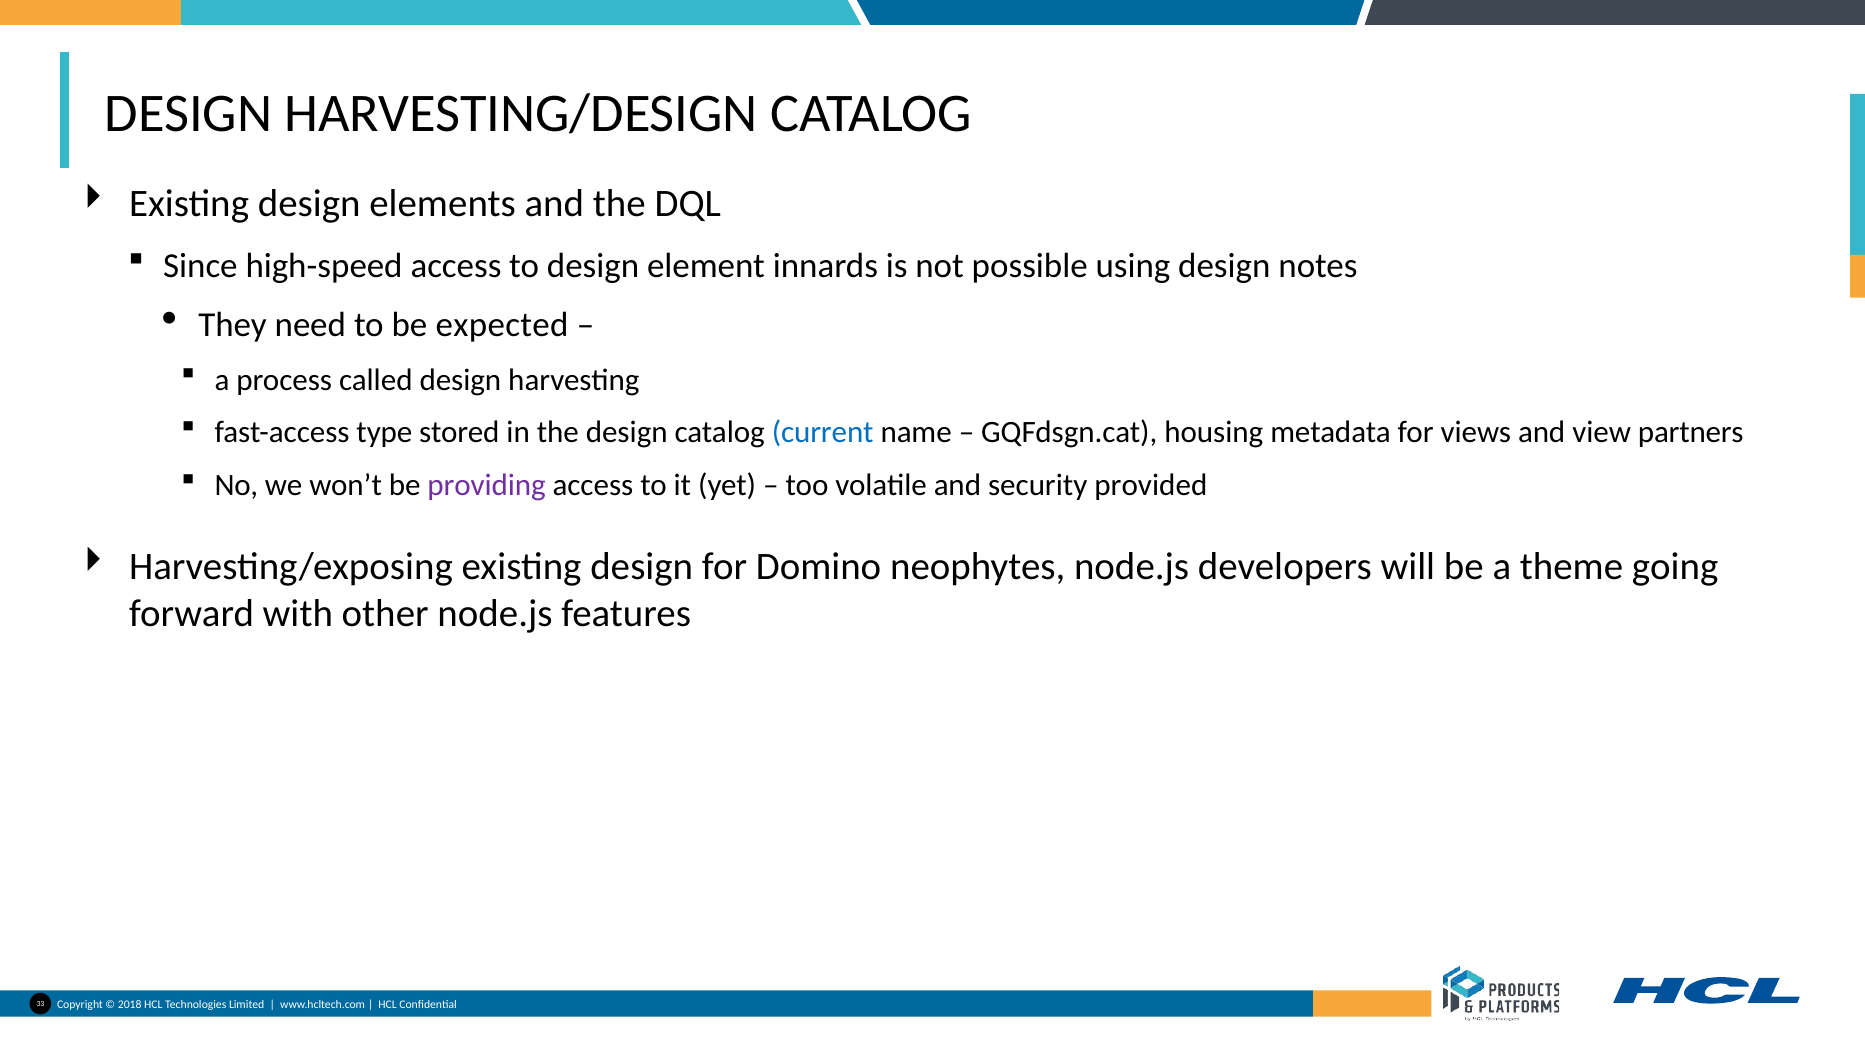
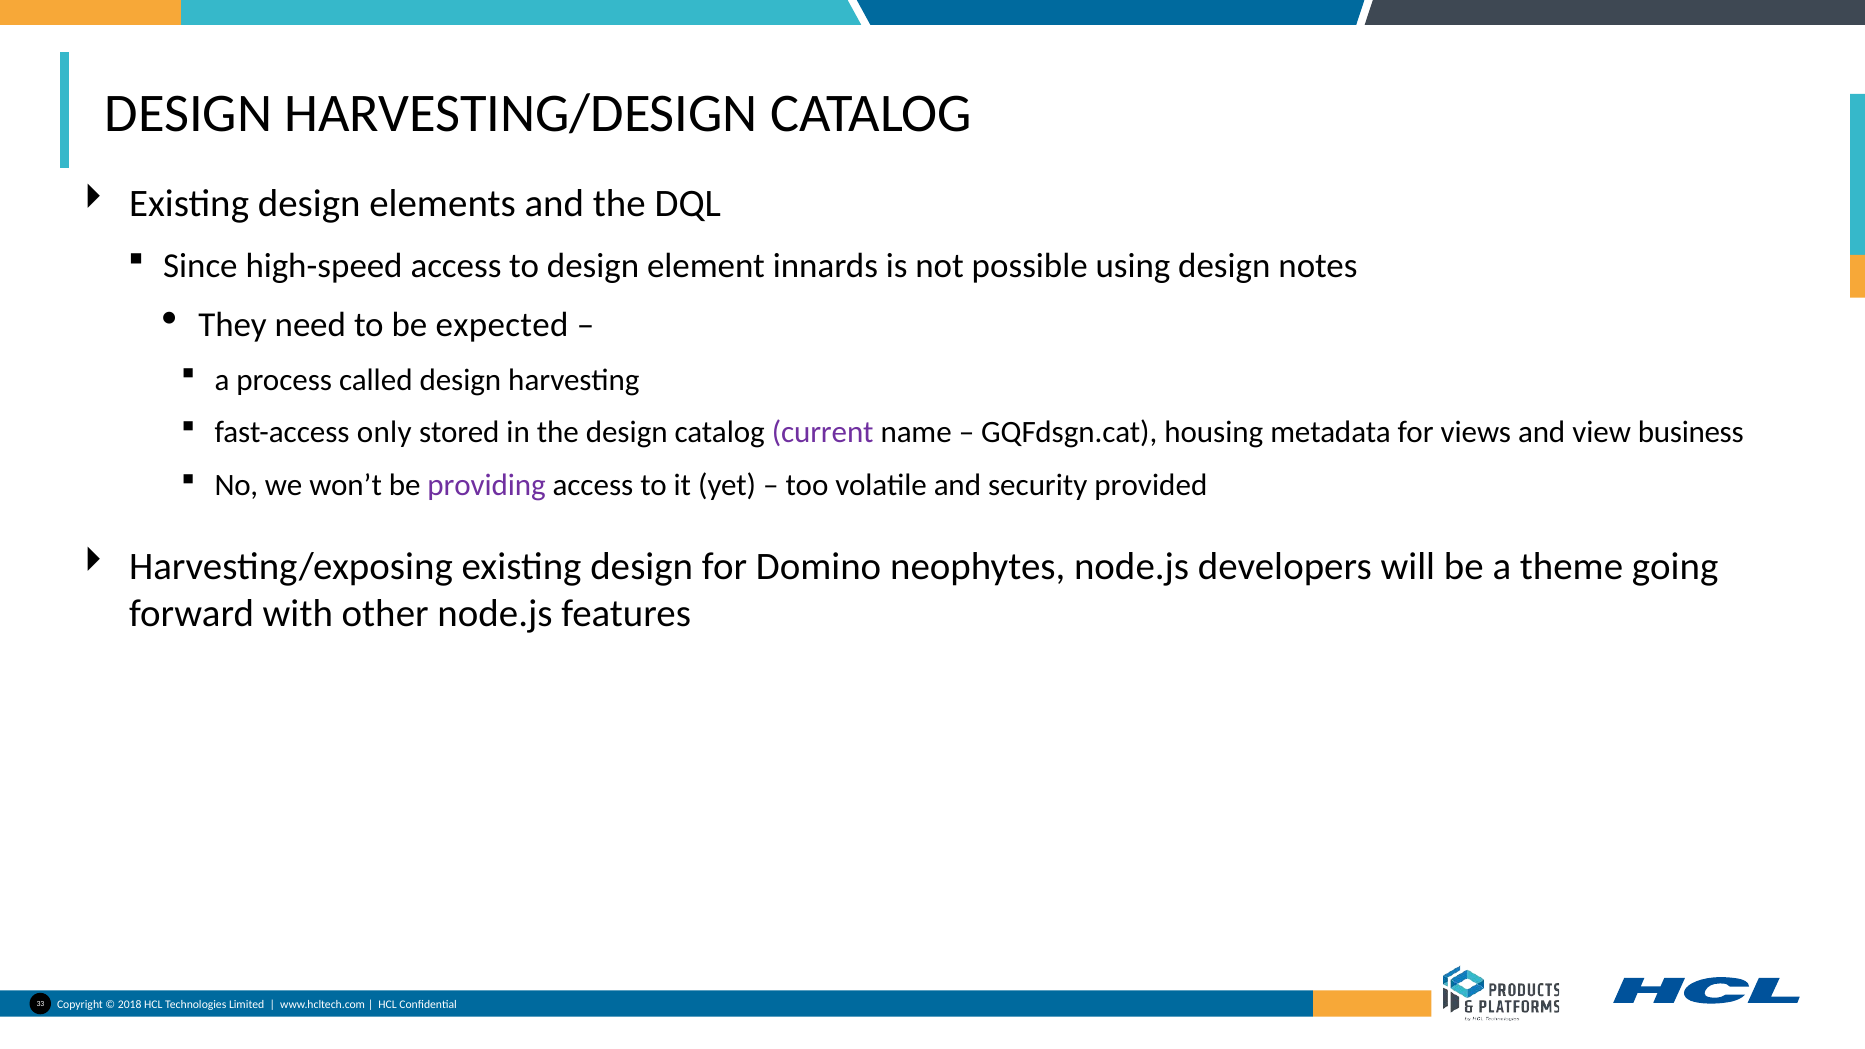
type: type -> only
current colour: blue -> purple
partners: partners -> business
